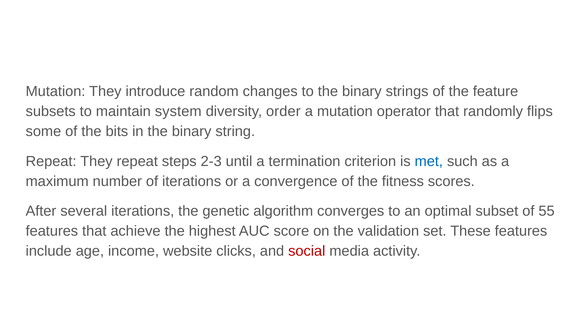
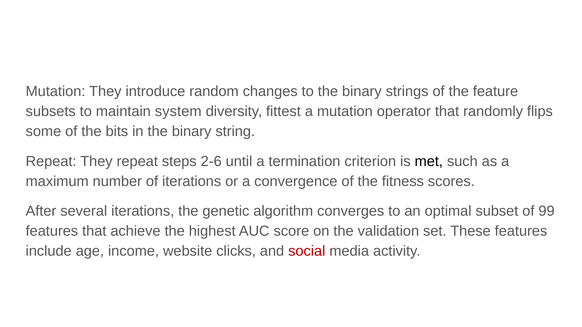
order: order -> fittest
2-3: 2-3 -> 2-6
met colour: blue -> black
55: 55 -> 99
